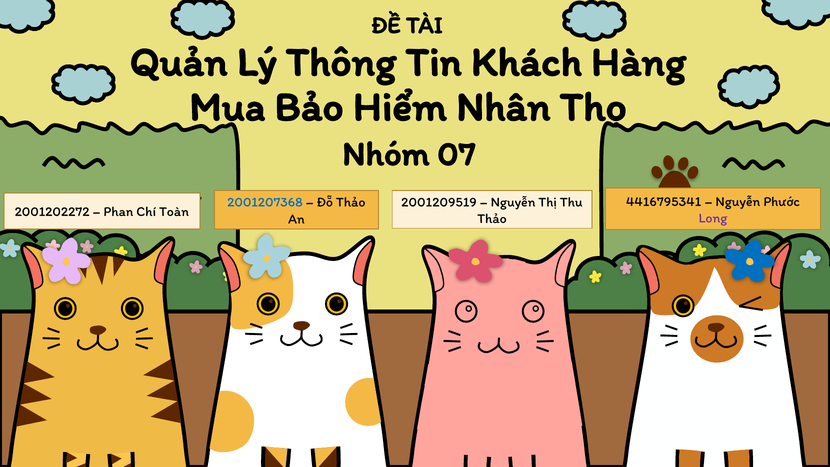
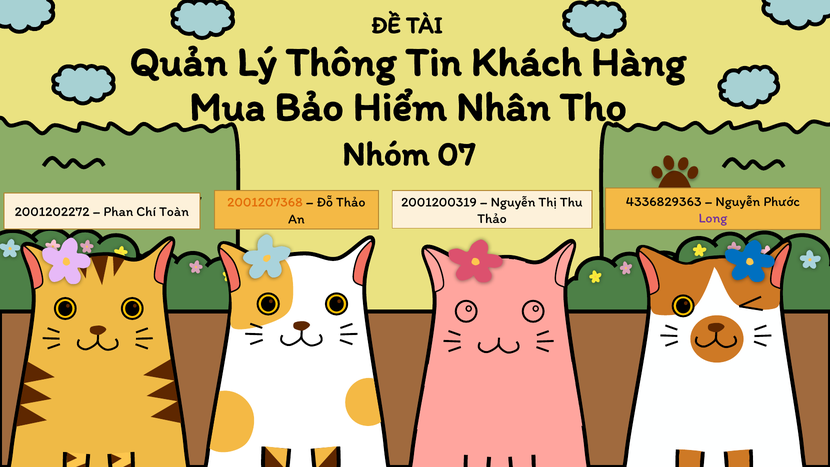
4416795341: 4416795341 -> 4336829363
2001209519: 2001209519 -> 2001200319
2001207368 colour: blue -> orange
